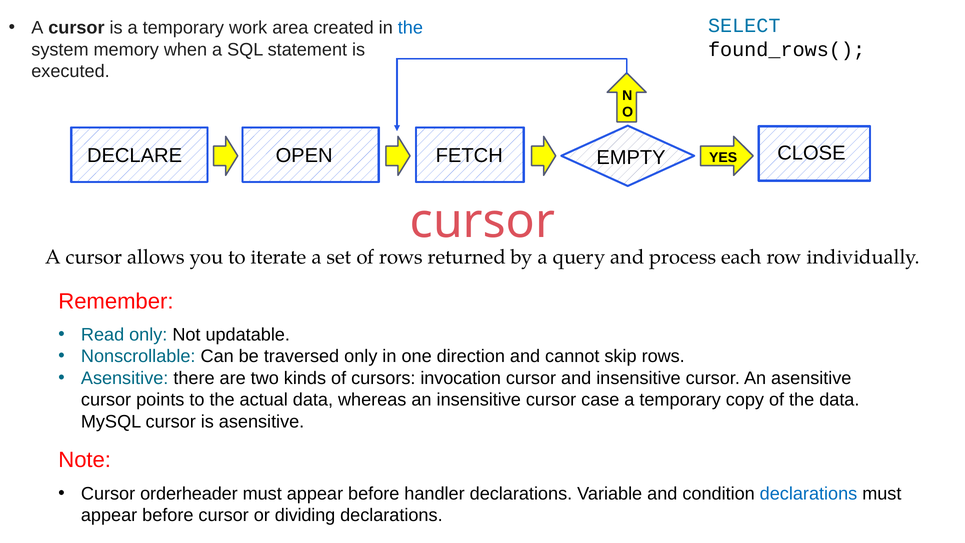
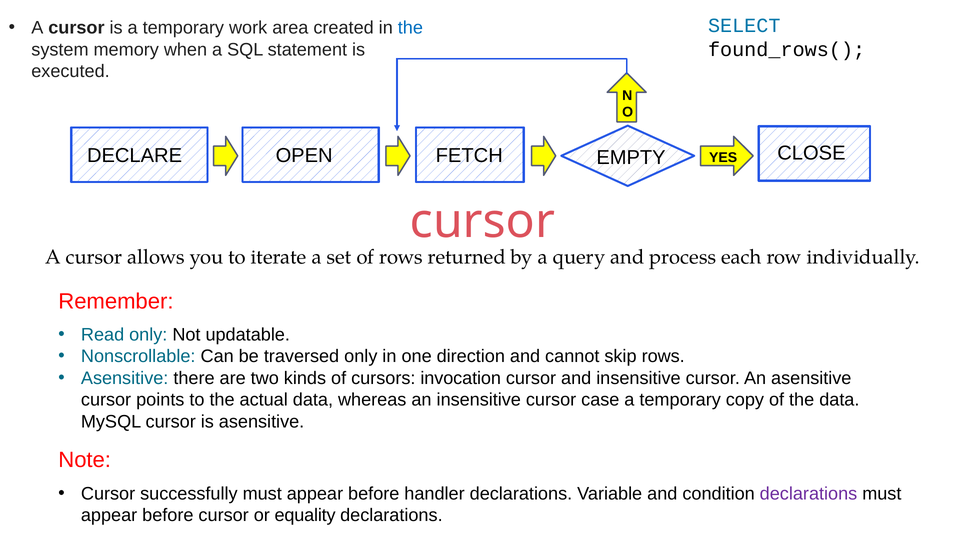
orderheader: orderheader -> successfully
declarations at (808, 493) colour: blue -> purple
dividing: dividing -> equality
